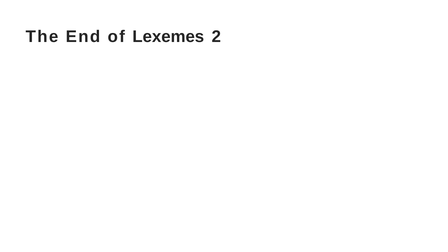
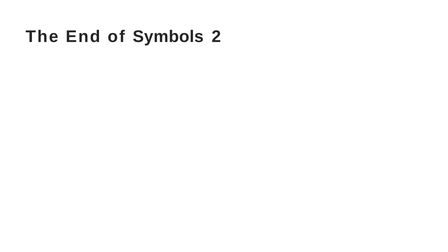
Lexemes: Lexemes -> Symbols
